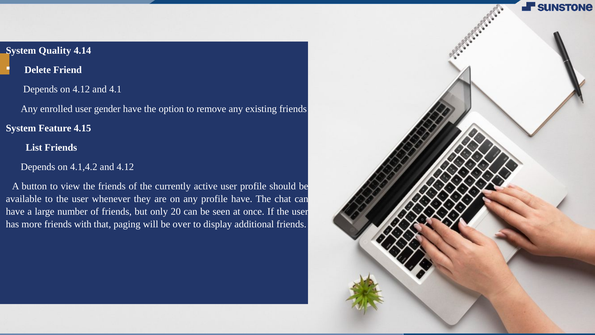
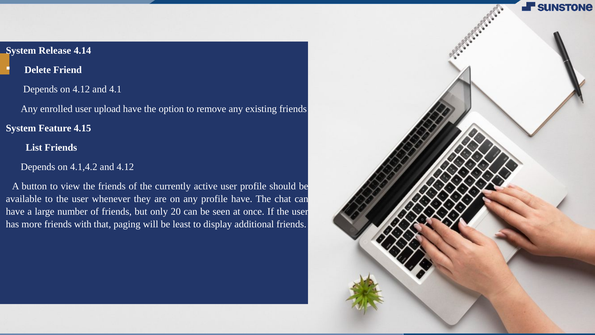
Quality: Quality -> Release
gender: gender -> upload
over: over -> least
